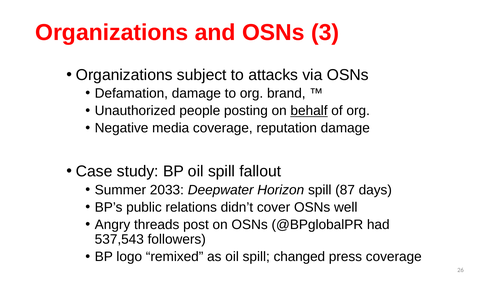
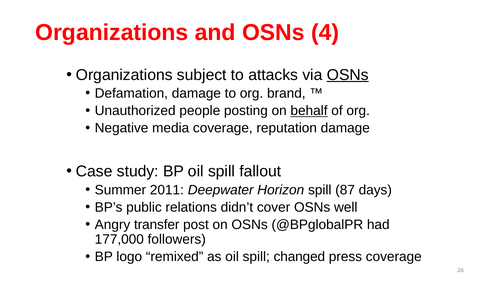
3: 3 -> 4
OSNs at (348, 75) underline: none -> present
2033: 2033 -> 2011
threads: threads -> transfer
537,543: 537,543 -> 177,000
